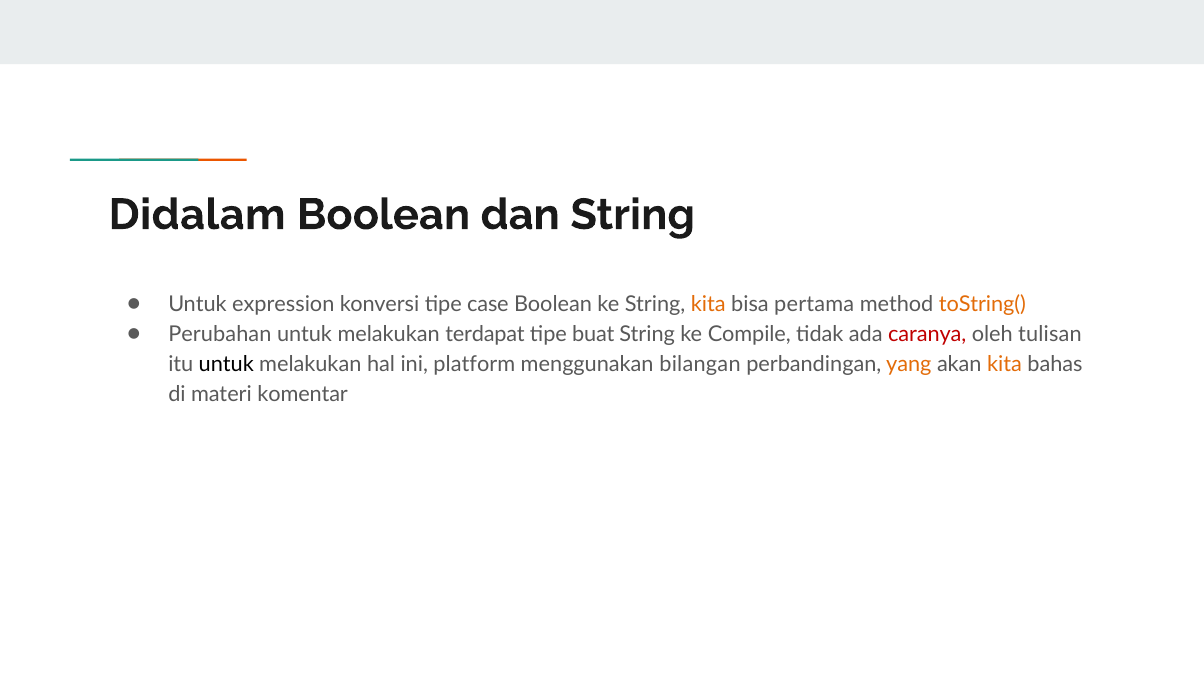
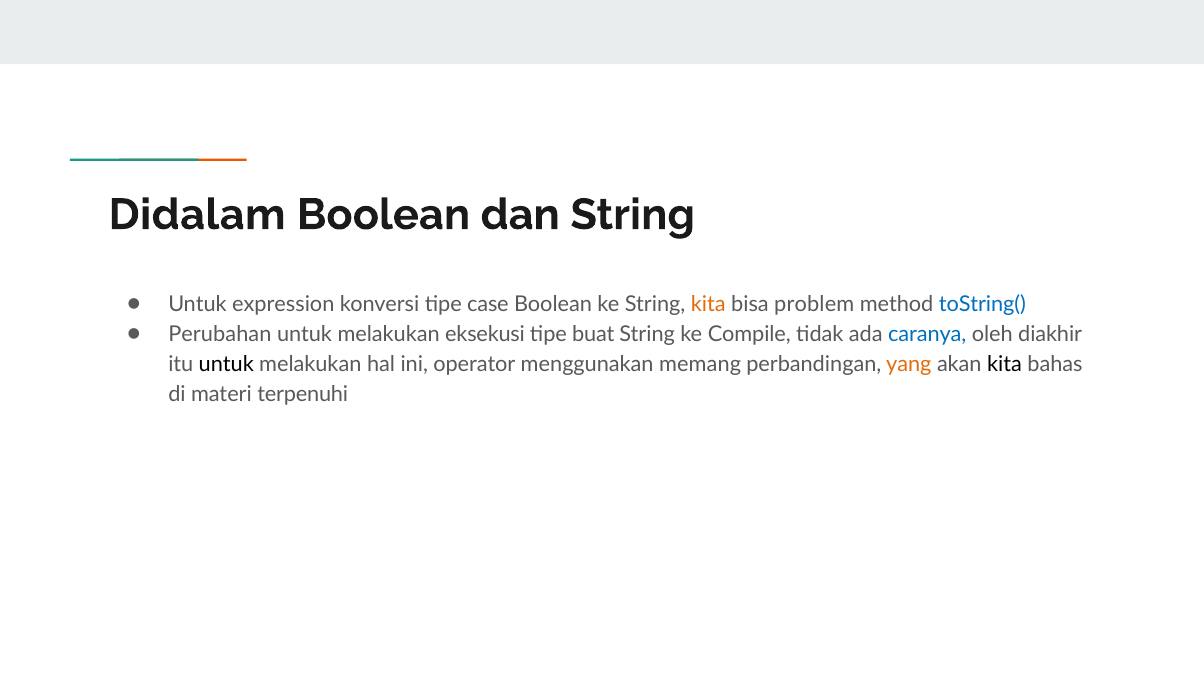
pertama: pertama -> problem
toString( colour: orange -> blue
terdapat: terdapat -> eksekusi
caranya colour: red -> blue
tulisan: tulisan -> diakhir
platform: platform -> operator
bilangan: bilangan -> memang
kita at (1005, 364) colour: orange -> black
komentar: komentar -> terpenuhi
